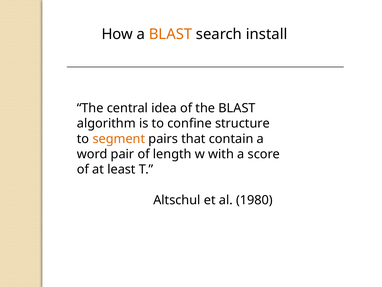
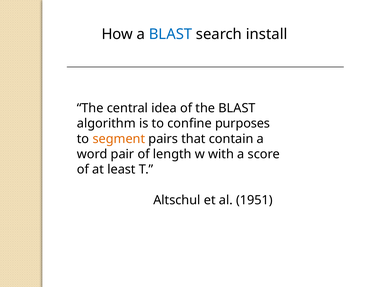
BLAST at (170, 34) colour: orange -> blue
structure: structure -> purposes
1980: 1980 -> 1951
